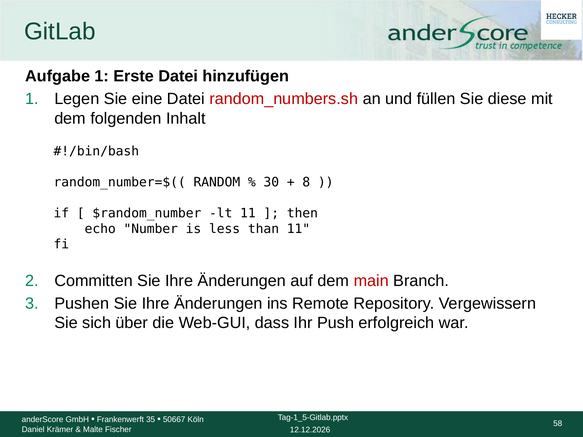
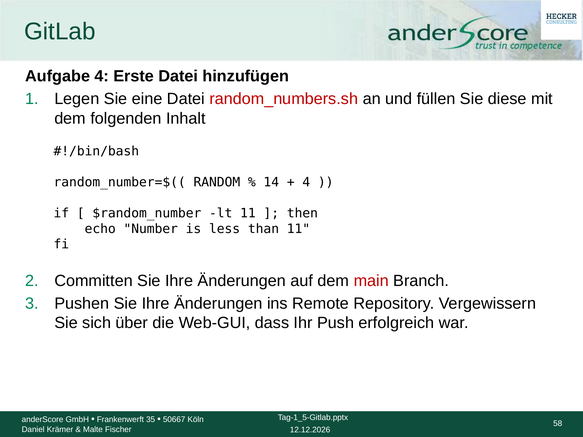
Aufgabe 1: 1 -> 4
30: 30 -> 14
8 at (306, 182): 8 -> 4
